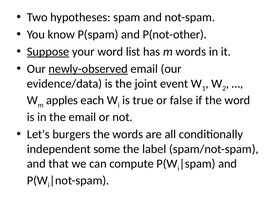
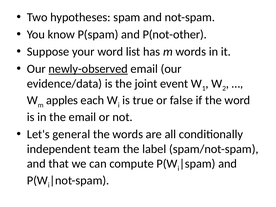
Suppose underline: present -> none
burgers: burgers -> general
some: some -> team
